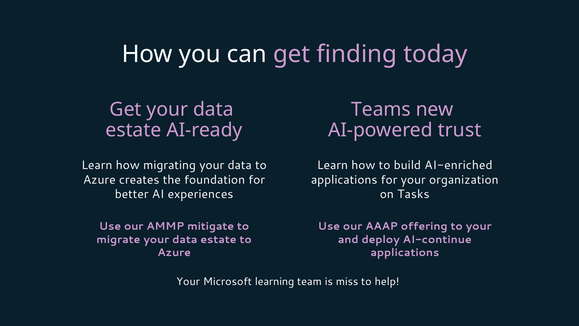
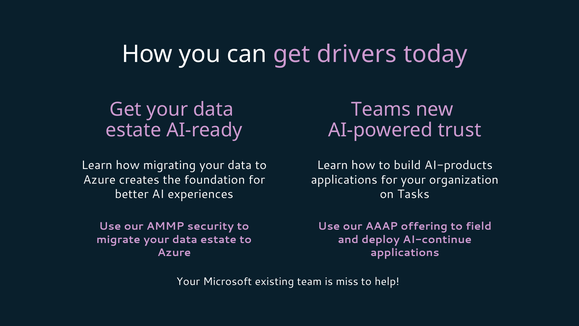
finding: finding -> drivers
AI-enriched: AI-enriched -> AI-products
mitigate: mitigate -> security
to your: your -> field
learning: learning -> existing
